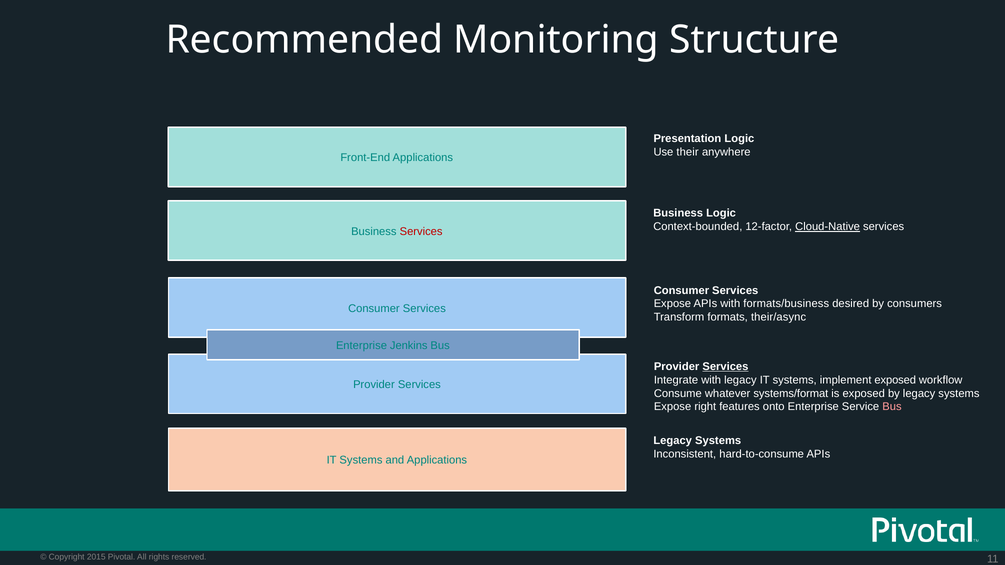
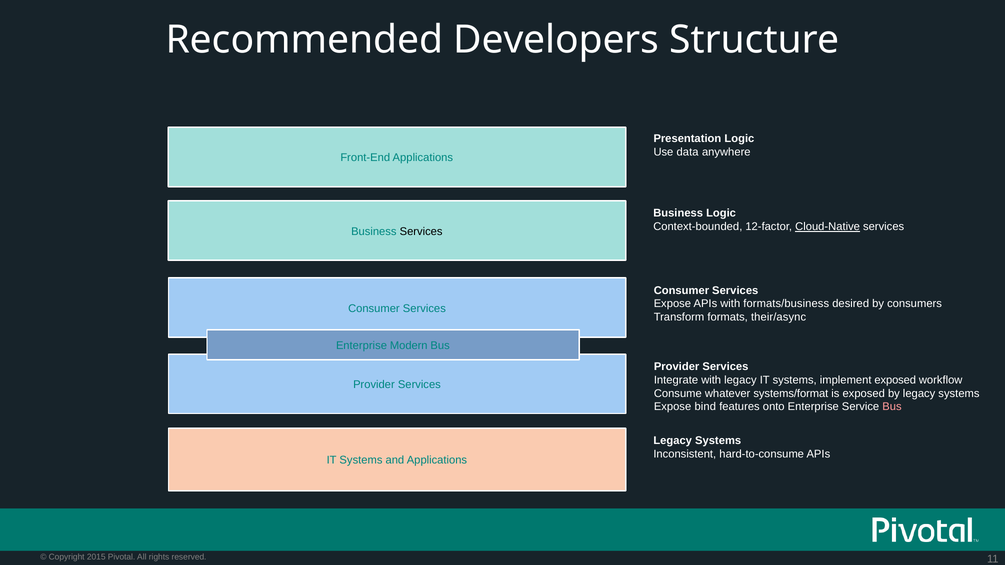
Monitoring: Monitoring -> Developers
their: their -> data
Services at (421, 232) colour: red -> black
Jenkins: Jenkins -> Modern
Services at (725, 367) underline: present -> none
right: right -> bind
